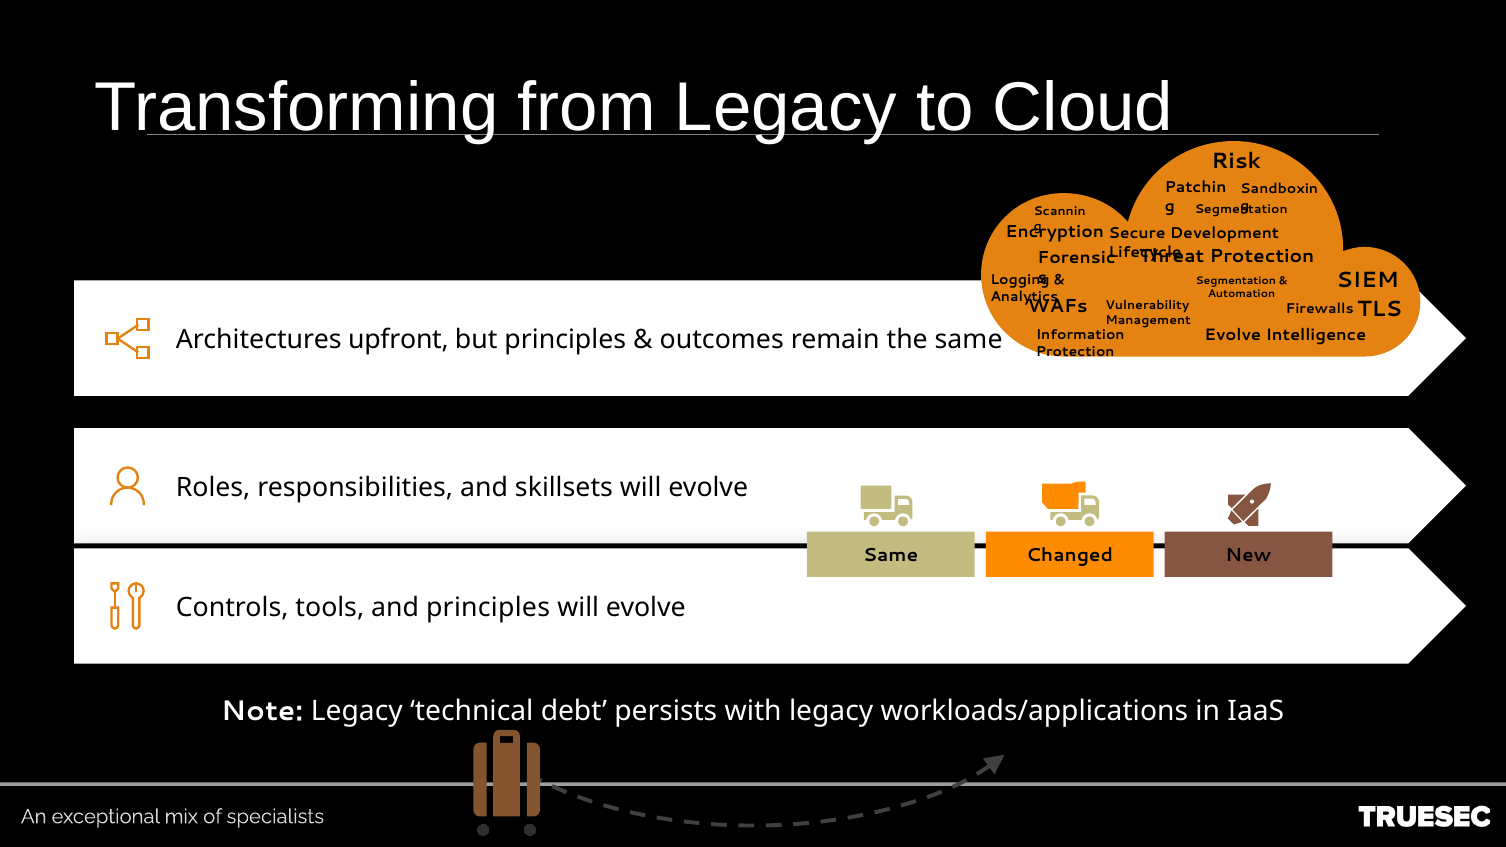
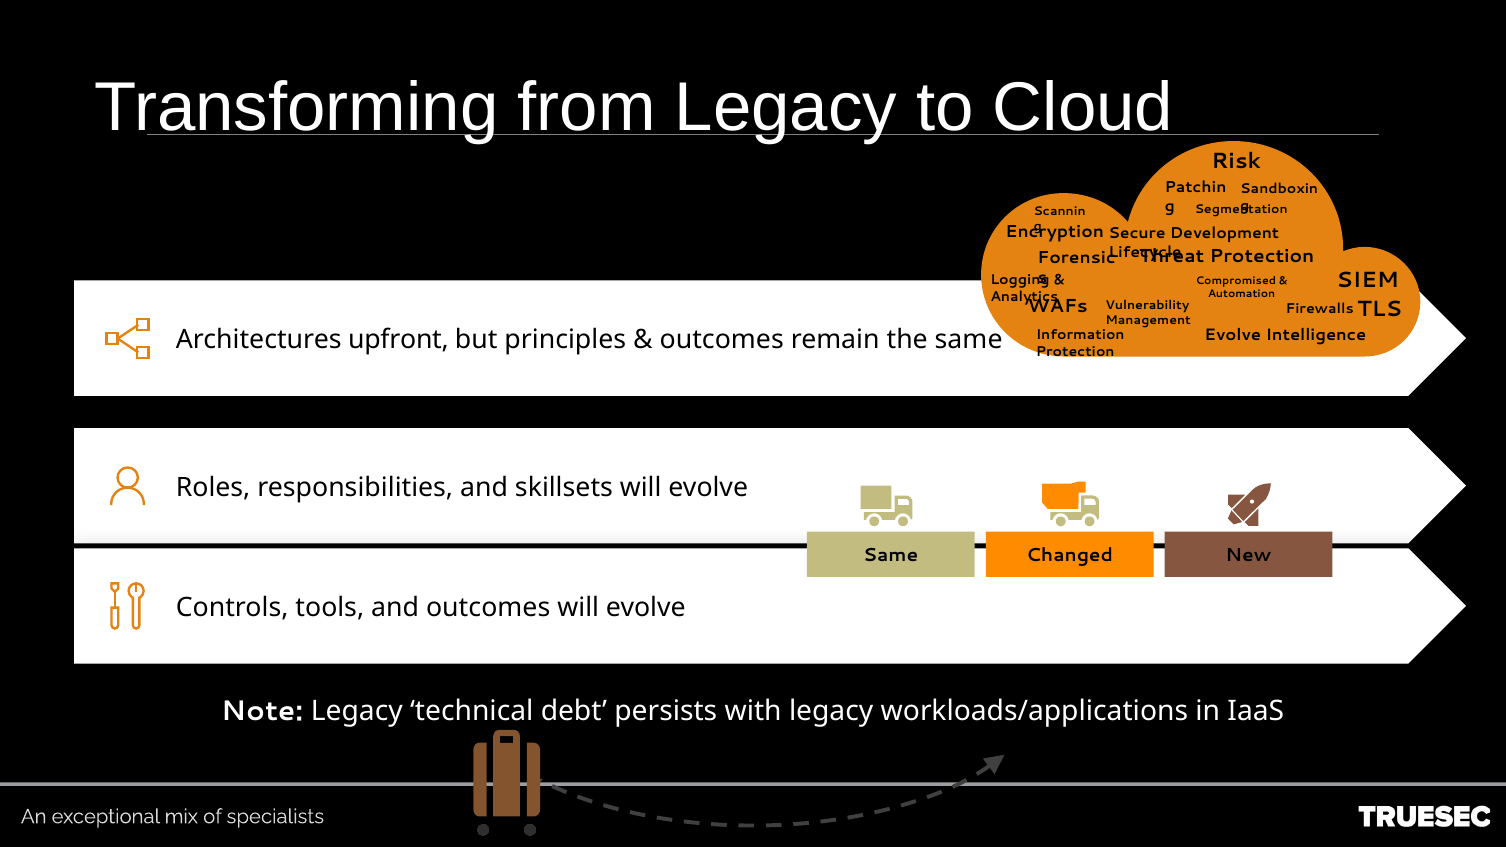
Segmentation at (1236, 281): Segmentation -> Compromised
and principles: principles -> outcomes
